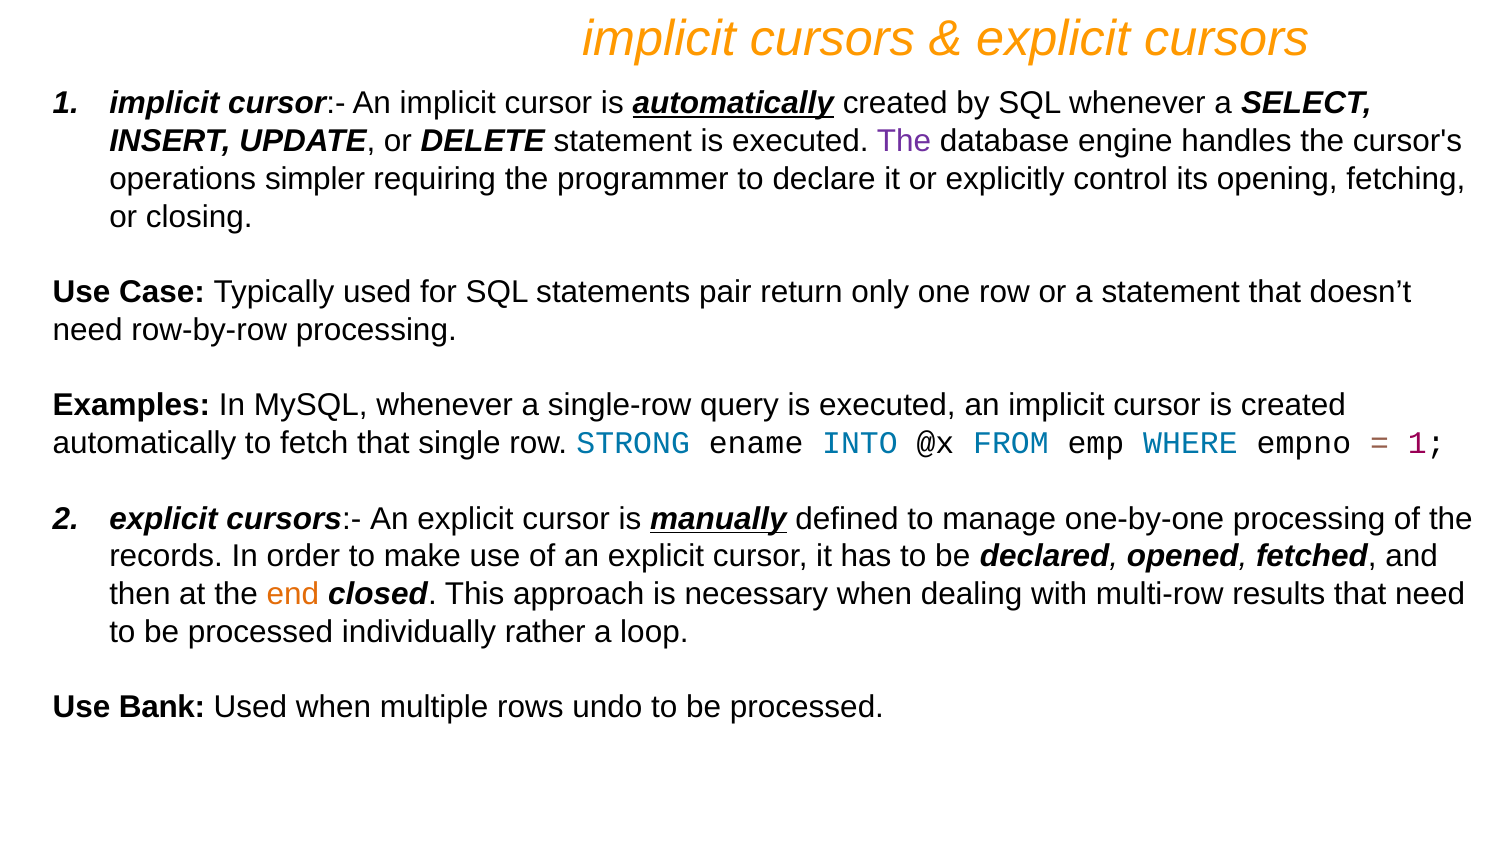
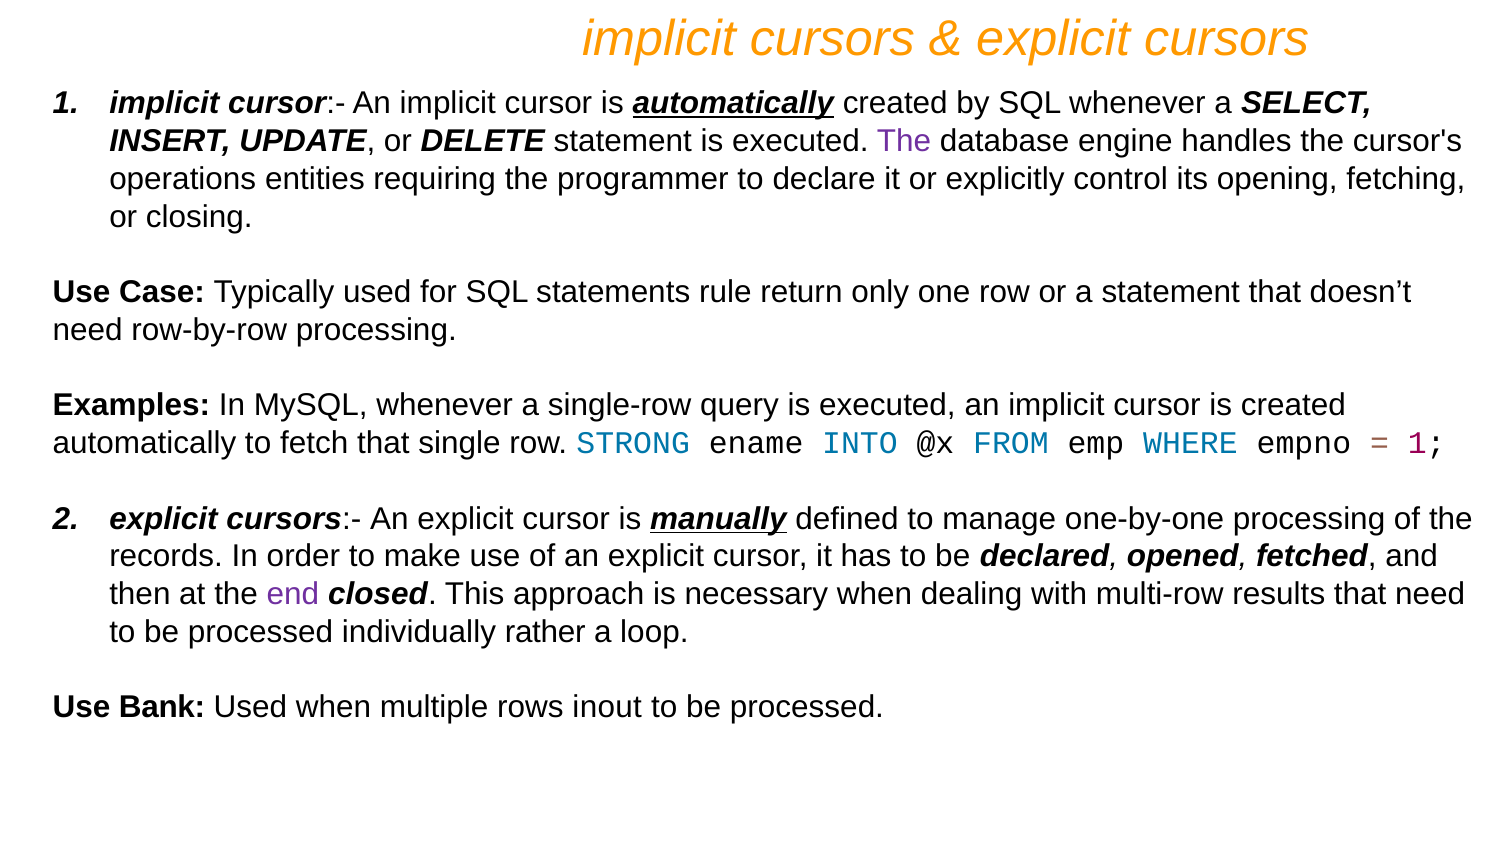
simpler: simpler -> entities
pair: pair -> rule
end colour: orange -> purple
undo: undo -> inout
